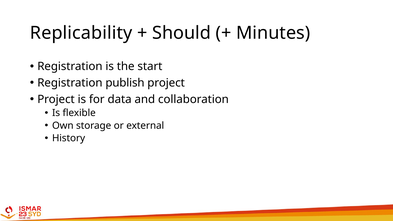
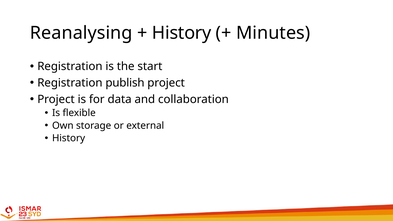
Replicability: Replicability -> Reanalysing
Should at (182, 33): Should -> History
